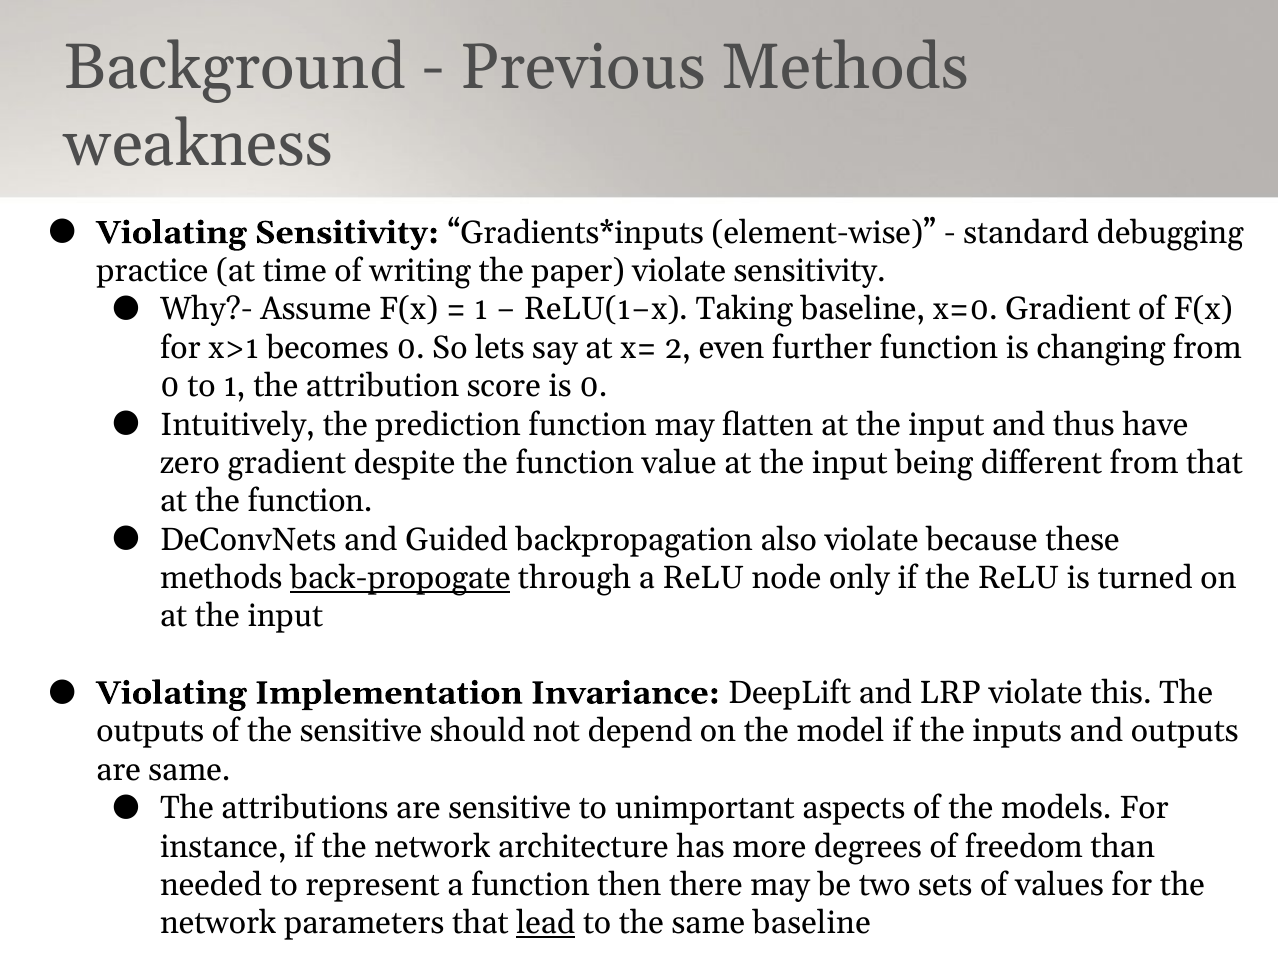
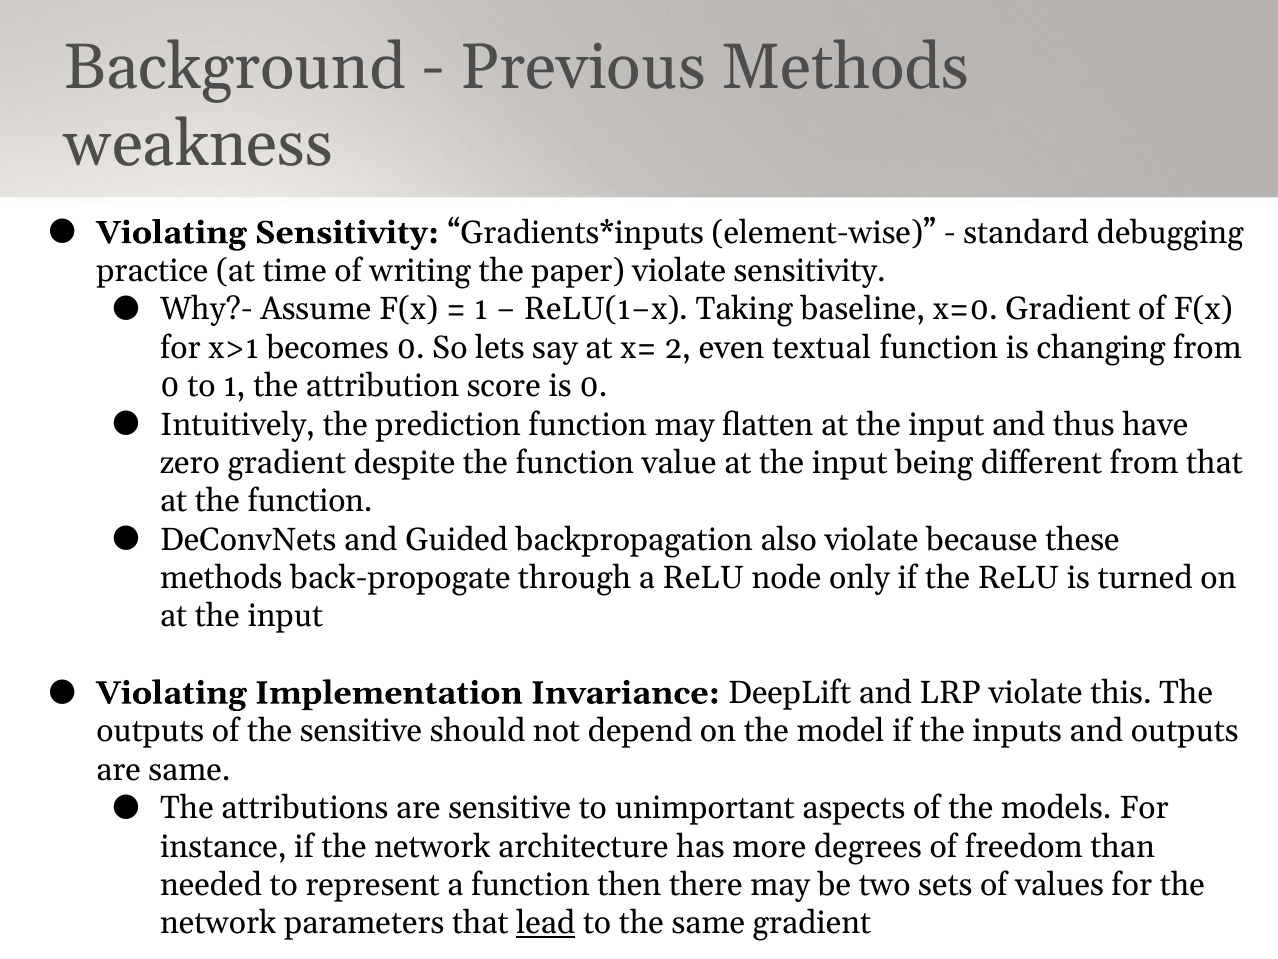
further: further -> textual
back-propogate underline: present -> none
same baseline: baseline -> gradient
